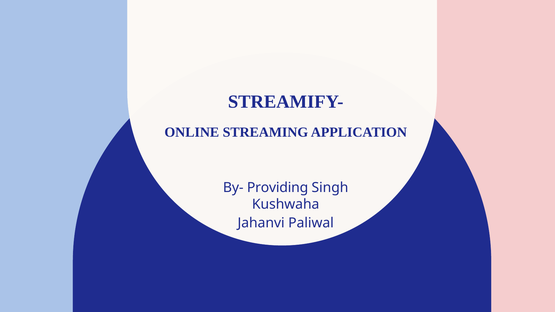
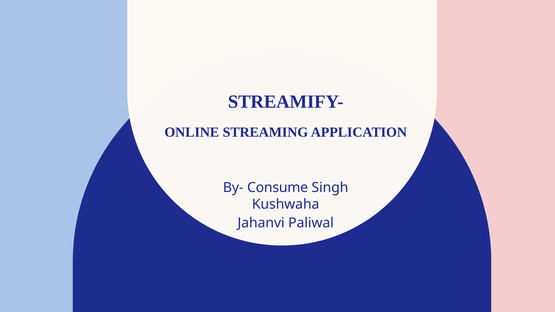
Providing: Providing -> Consume
